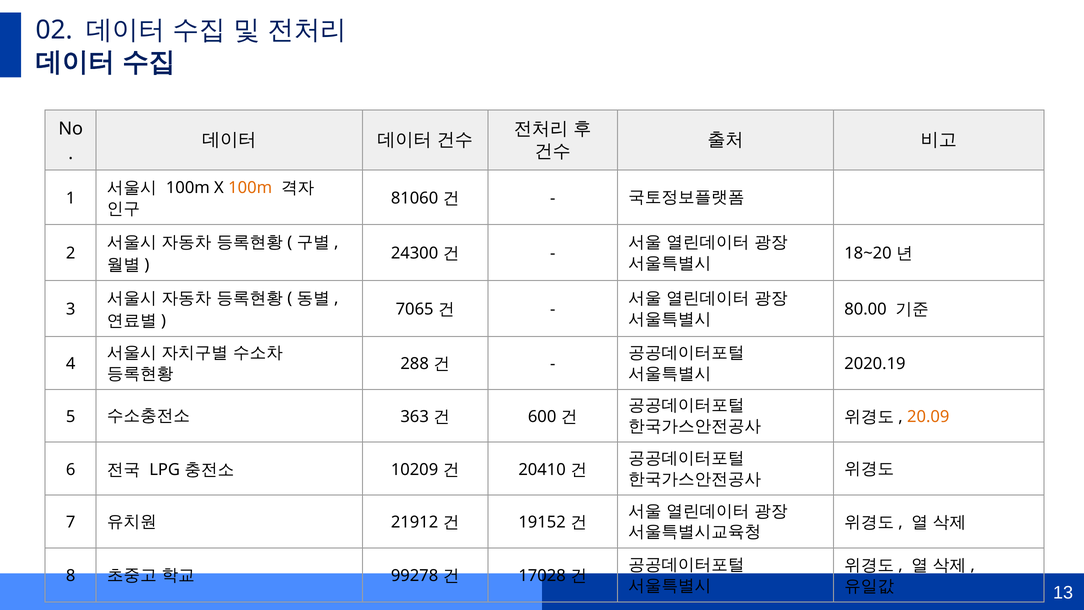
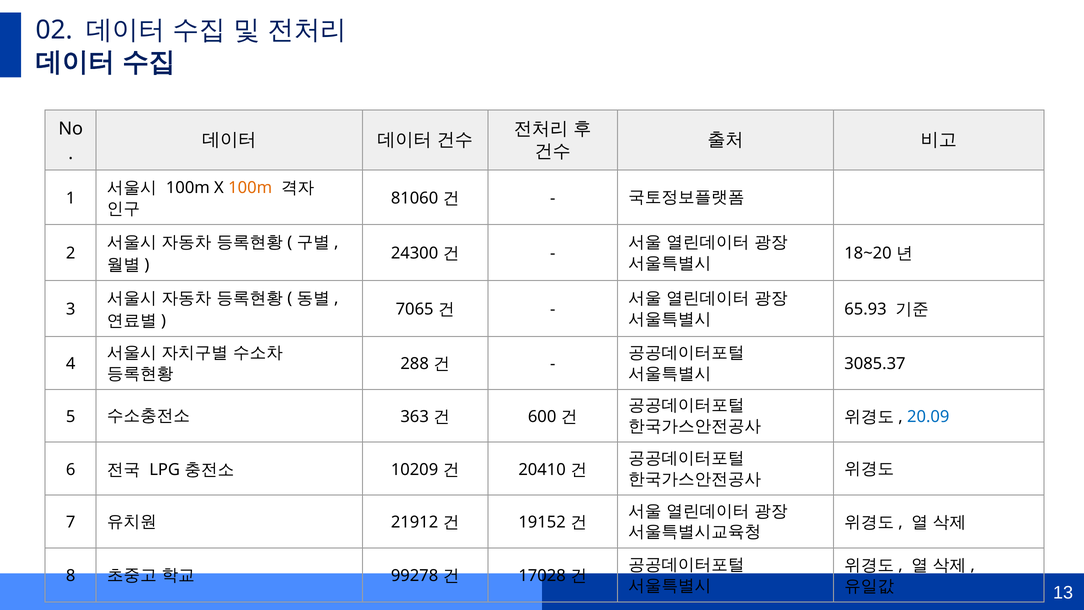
80.00: 80.00 -> 65.93
2020.19: 2020.19 -> 3085.37
20.09 colour: orange -> blue
